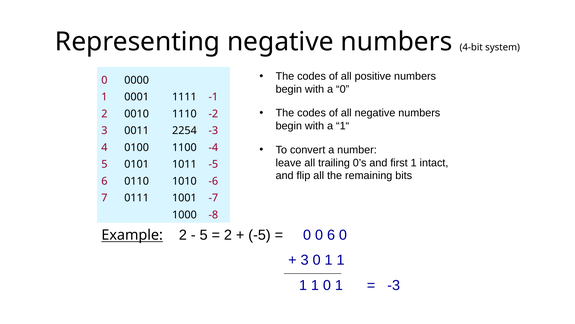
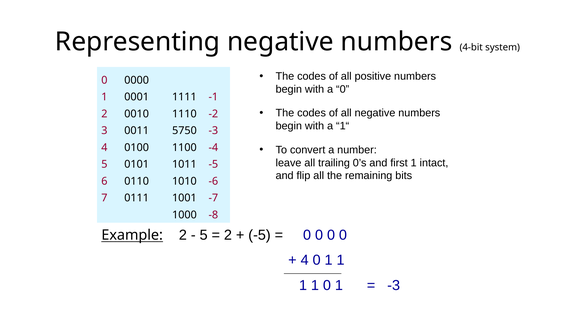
2254: 2254 -> 5750
6 at (331, 235): 6 -> 0
3 at (305, 260): 3 -> 4
